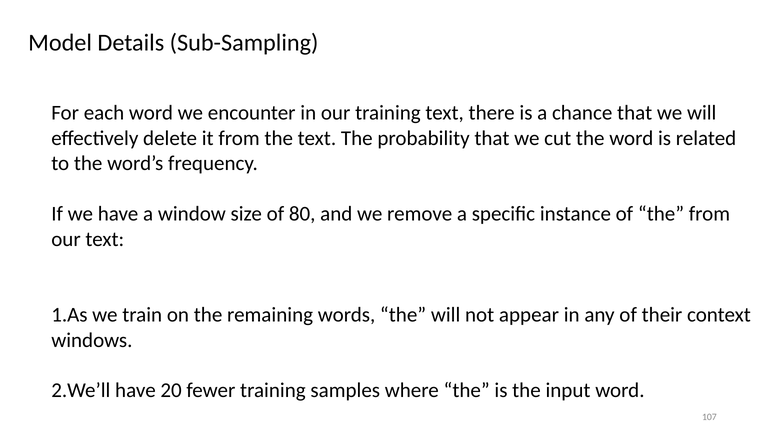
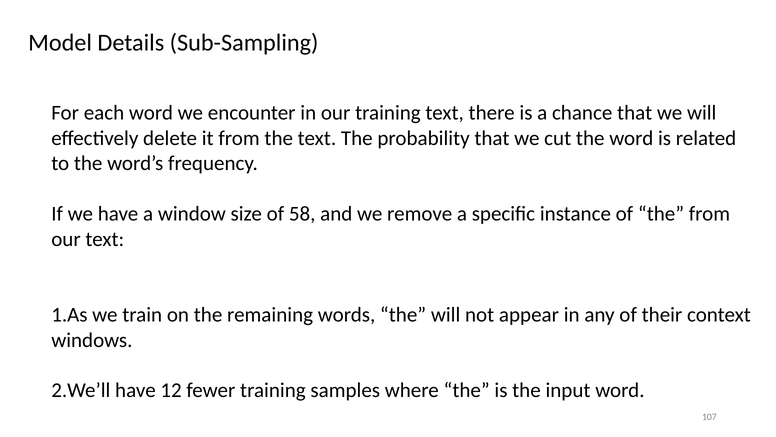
80: 80 -> 58
20: 20 -> 12
